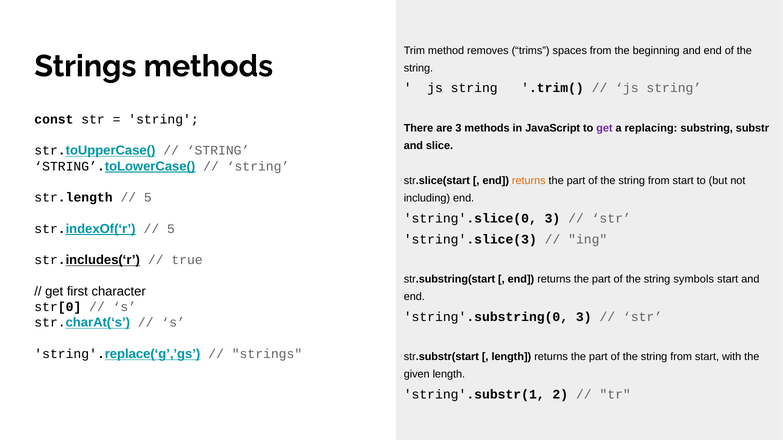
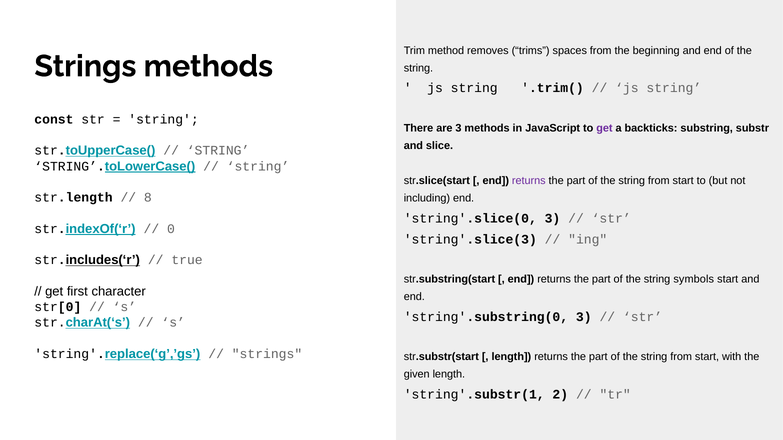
replacing: replacing -> backticks
returns at (529, 181) colour: orange -> purple
5 at (148, 198): 5 -> 8
5 at (171, 229): 5 -> 0
